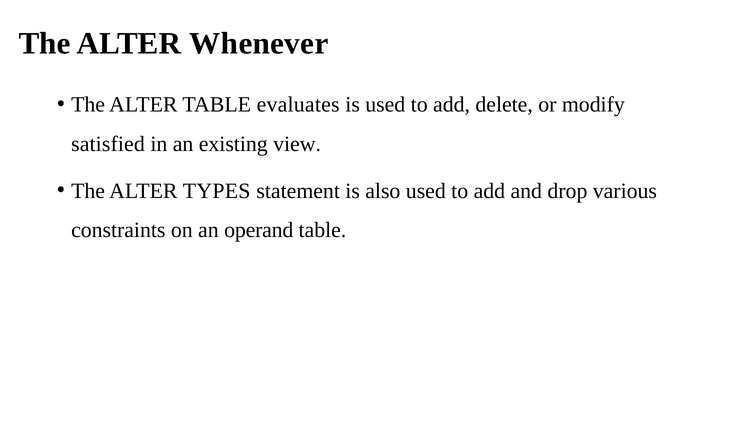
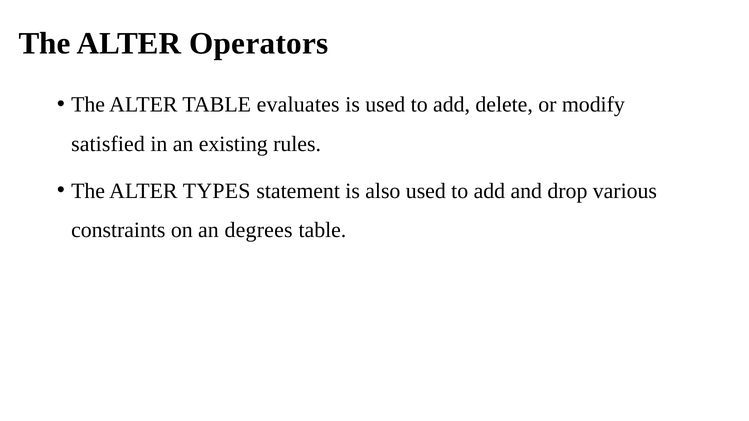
Whenever: Whenever -> Operators
view: view -> rules
operand: operand -> degrees
